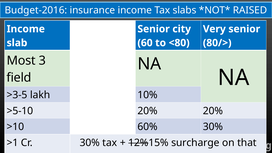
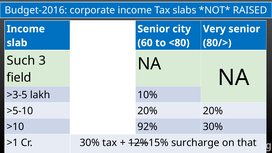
insurance: insurance -> corporate
Most: Most -> Such
60%: 60% -> 92%
